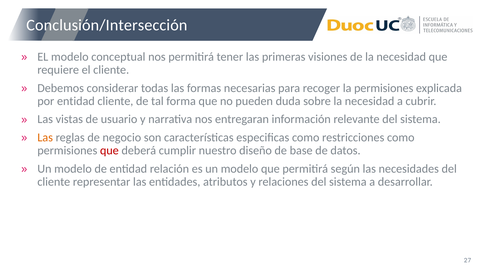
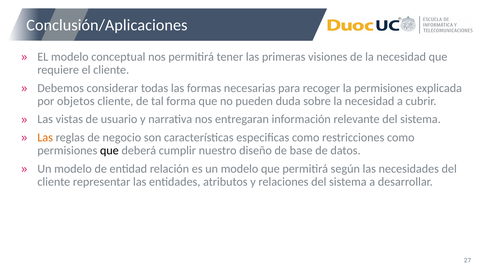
Conclusión/Intersección: Conclusión/Intersección -> Conclusión/Aplicaciones
por entidad: entidad -> objetos
que at (109, 150) colour: red -> black
